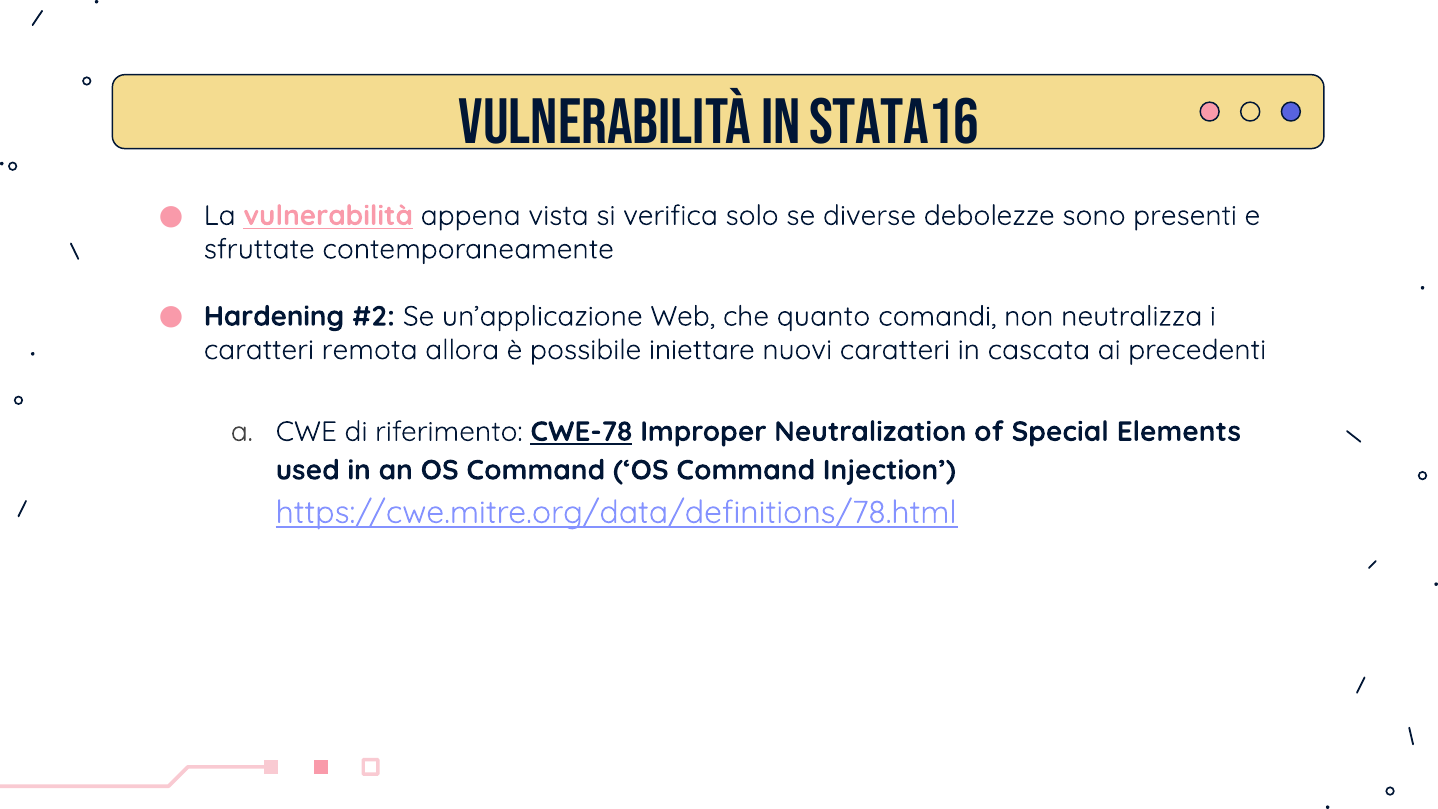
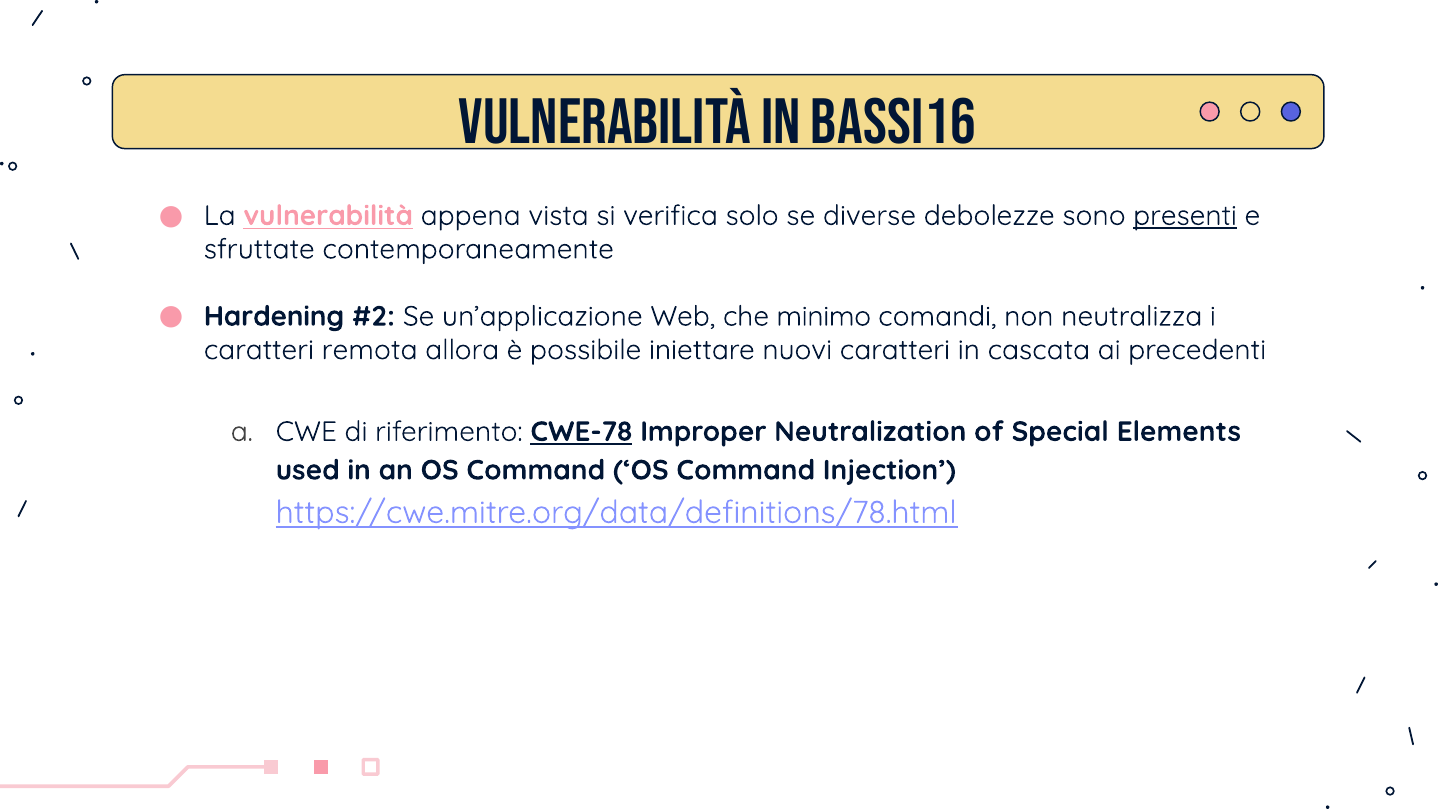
STATA16: STATA16 -> BASSI16
presenti underline: none -> present
quanto: quanto -> minimo
